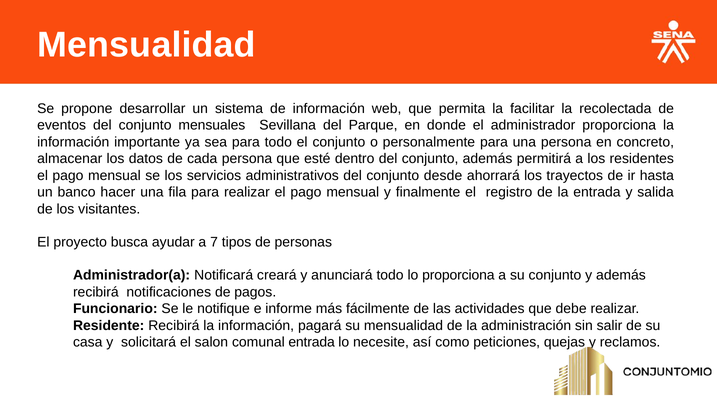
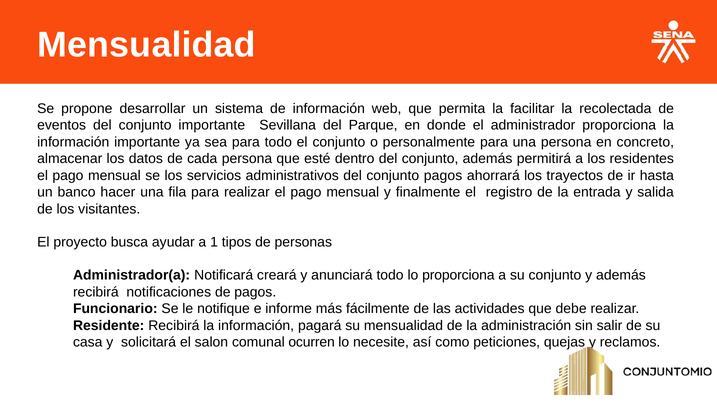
conjunto mensuales: mensuales -> importante
conjunto desde: desde -> pagos
7: 7 -> 1
comunal entrada: entrada -> ocurren
